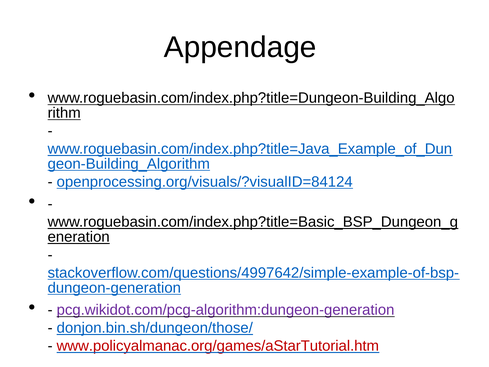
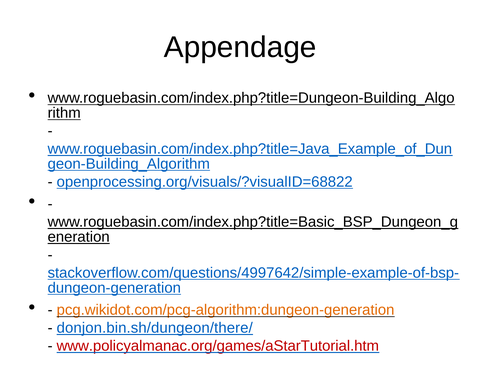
openprocessing.org/visuals/?visualID=84124: openprocessing.org/visuals/?visualID=84124 -> openprocessing.org/visuals/?visualID=68822
pcg.wikidot.com/pcg-algorithm:dungeon-generation colour: purple -> orange
donjon.bin.sh/dungeon/those/: donjon.bin.sh/dungeon/those/ -> donjon.bin.sh/dungeon/there/
